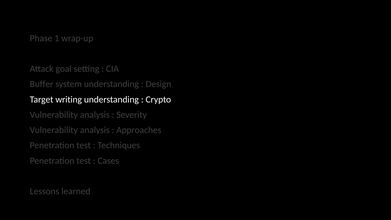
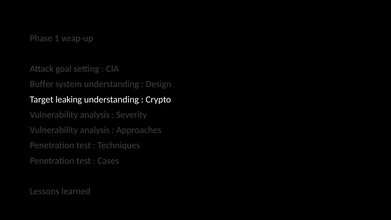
writing: writing -> leaking
